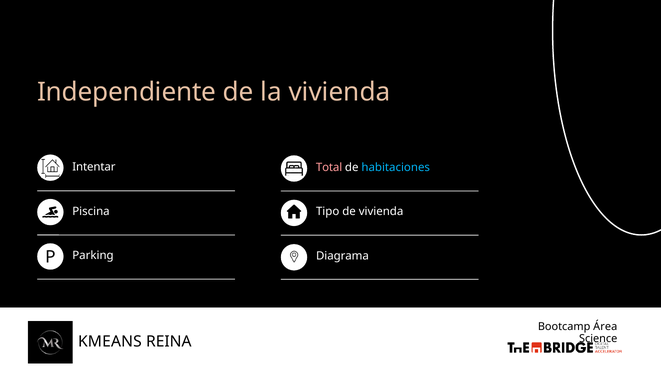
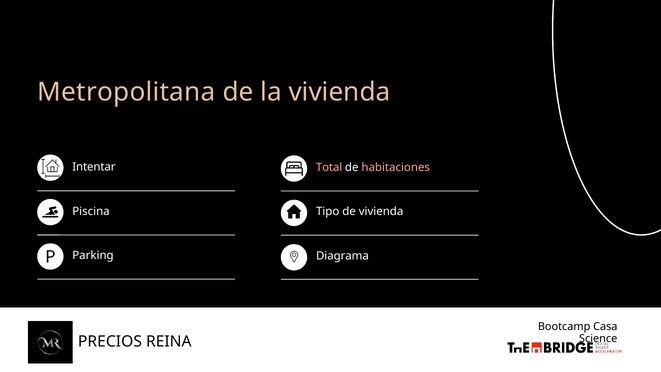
Independiente: Independiente -> Metropolitana
habitaciones colour: light blue -> pink
Área: Área -> Casa
KMEANS: KMEANS -> PRECIOS
